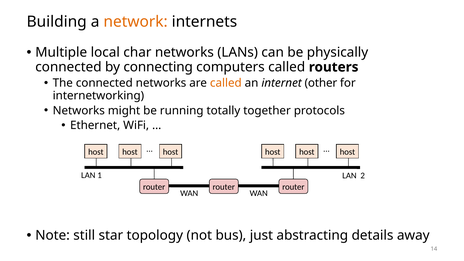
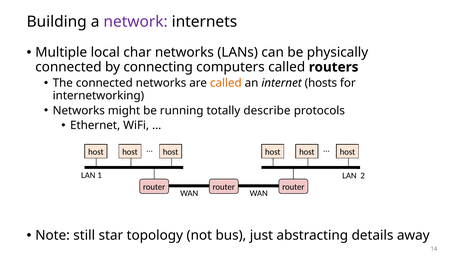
network colour: orange -> purple
other: other -> hosts
together: together -> describe
